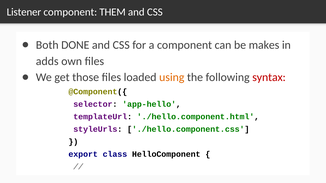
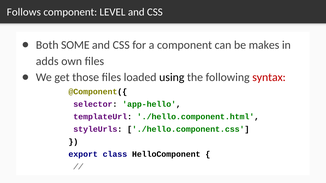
Listener: Listener -> Follows
THEM: THEM -> LEVEL
DONE: DONE -> SOME
using colour: orange -> black
